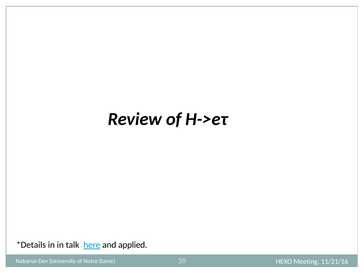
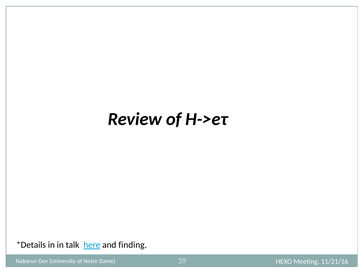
applied: applied -> finding
